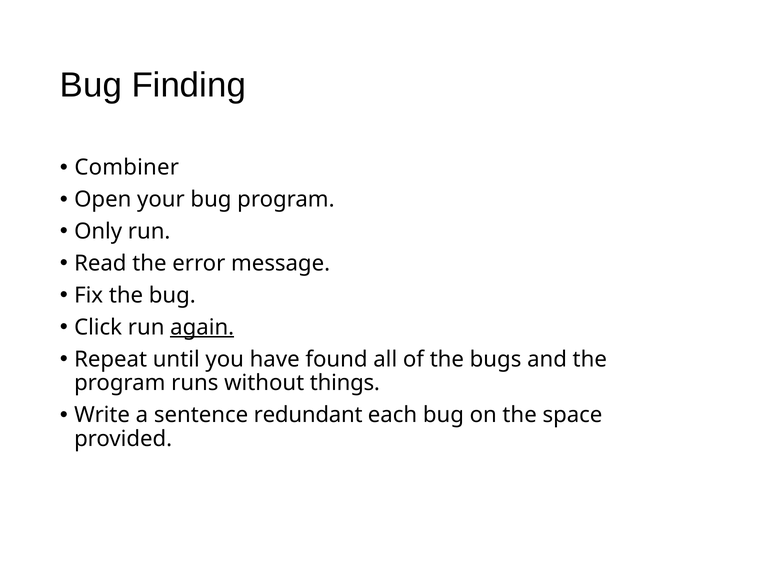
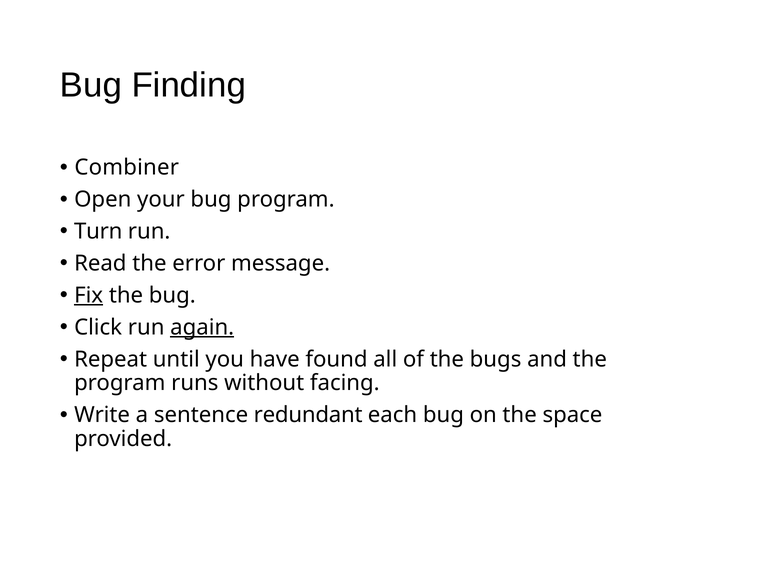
Only: Only -> Turn
Fix underline: none -> present
things: things -> facing
